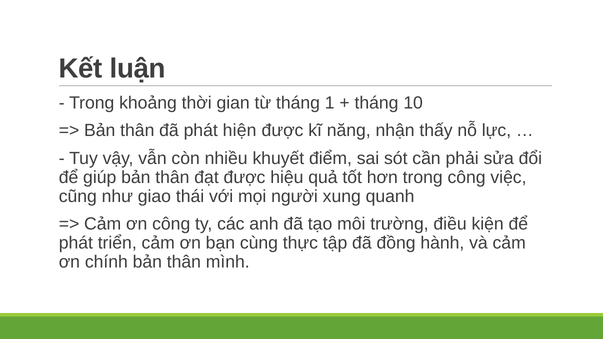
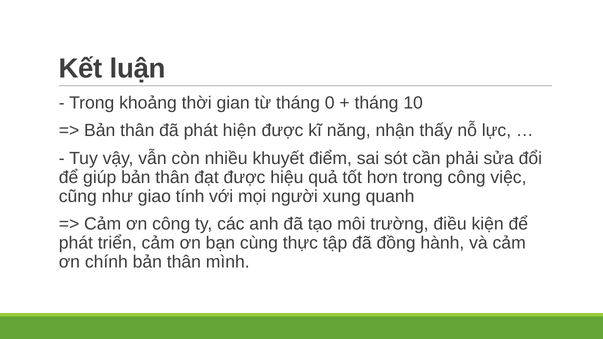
1: 1 -> 0
thái: thái -> tính
